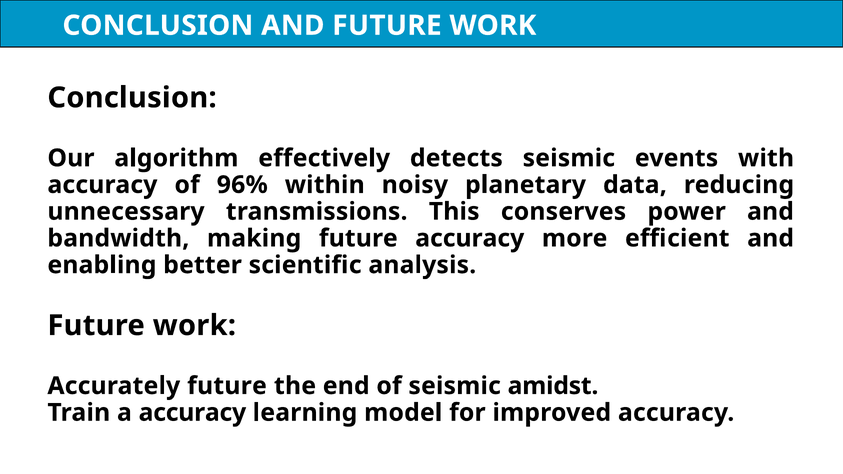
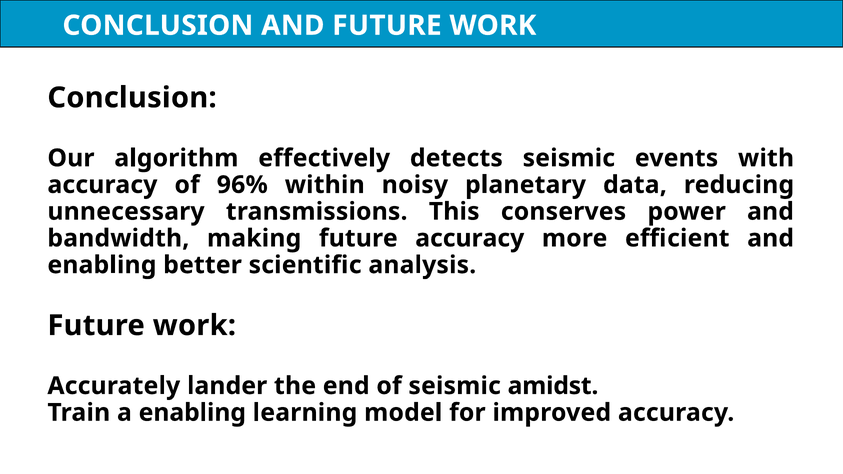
Accurately future: future -> lander
a accuracy: accuracy -> enabling
